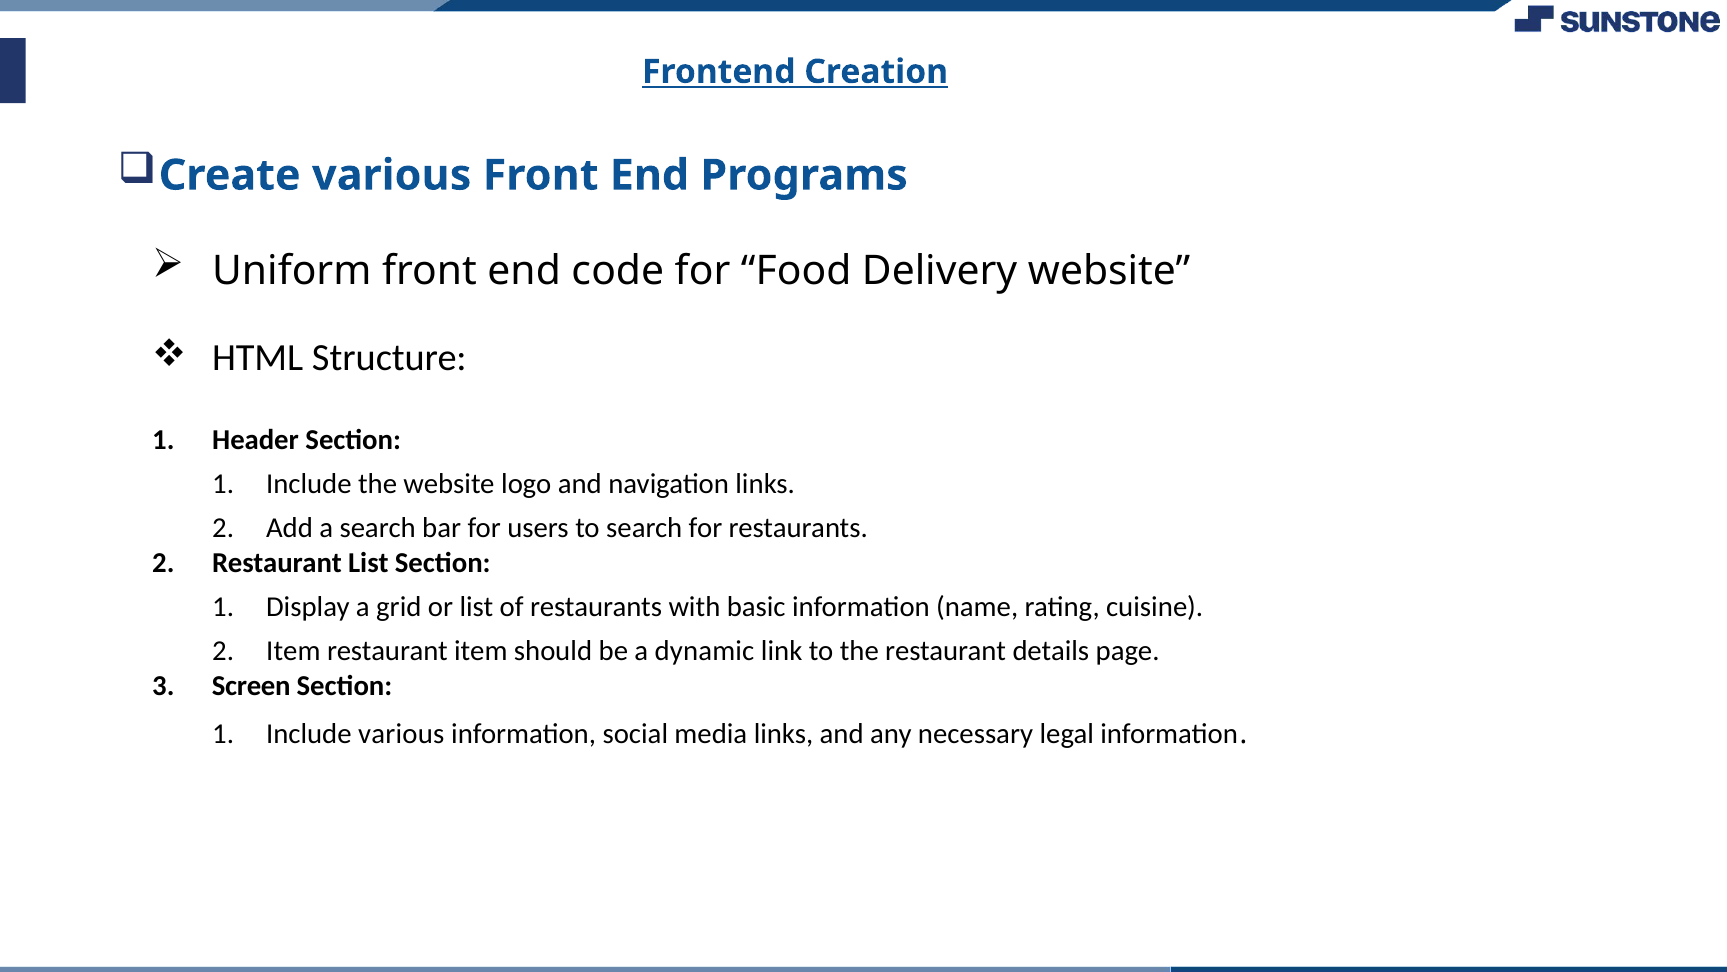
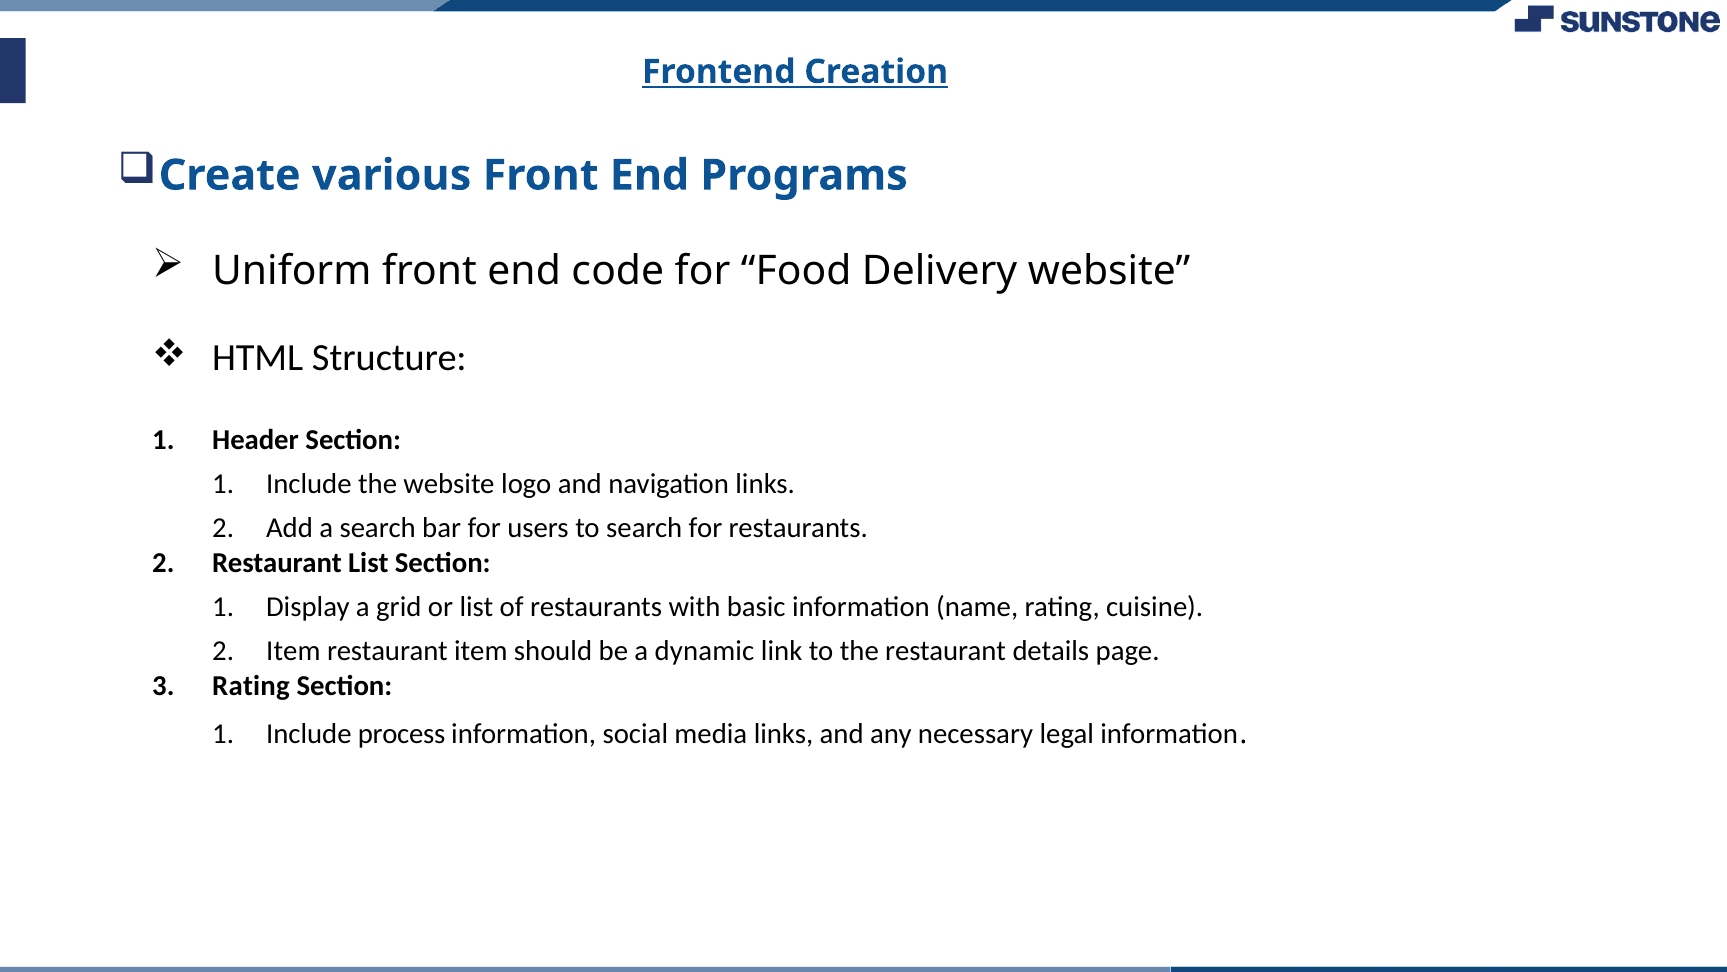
Screen at (251, 686): Screen -> Rating
Include various: various -> process
